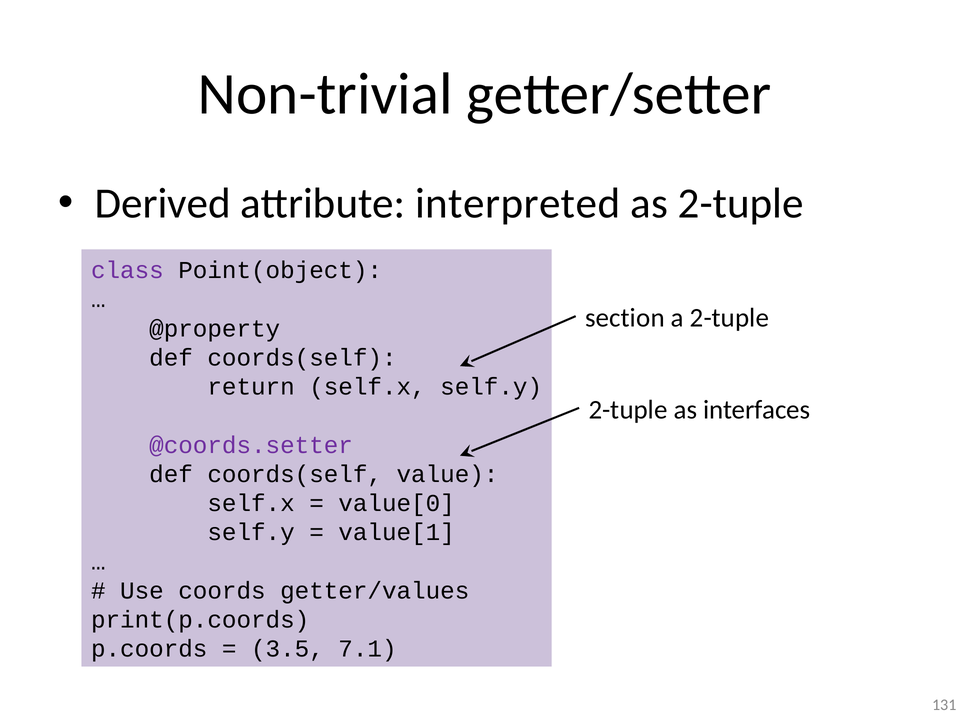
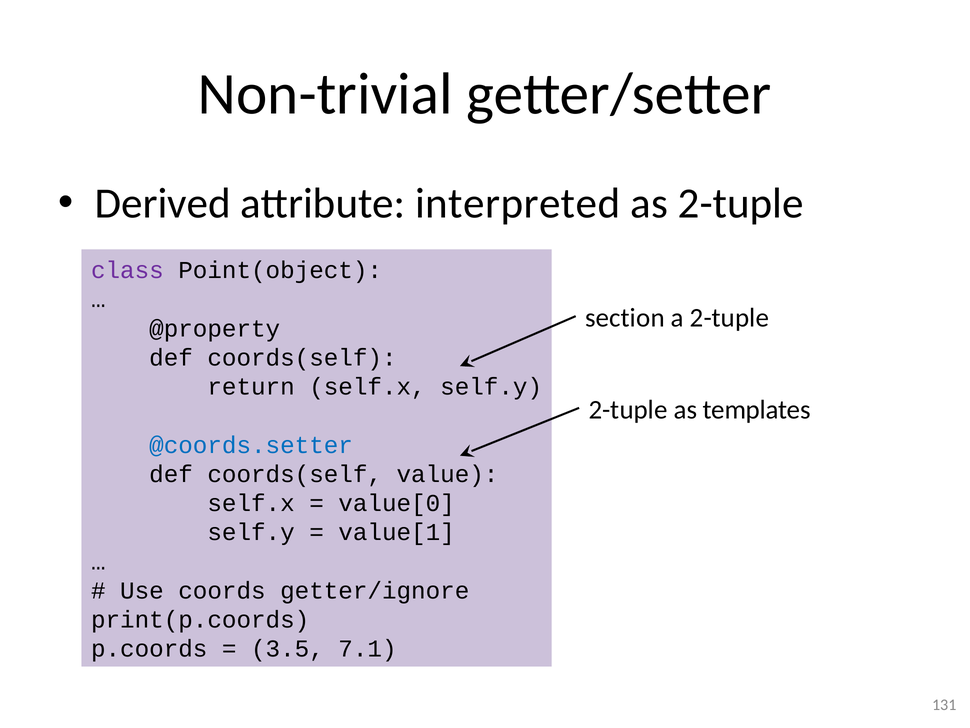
interfaces: interfaces -> templates
@coords.setter colour: purple -> blue
getter/values: getter/values -> getter/ignore
